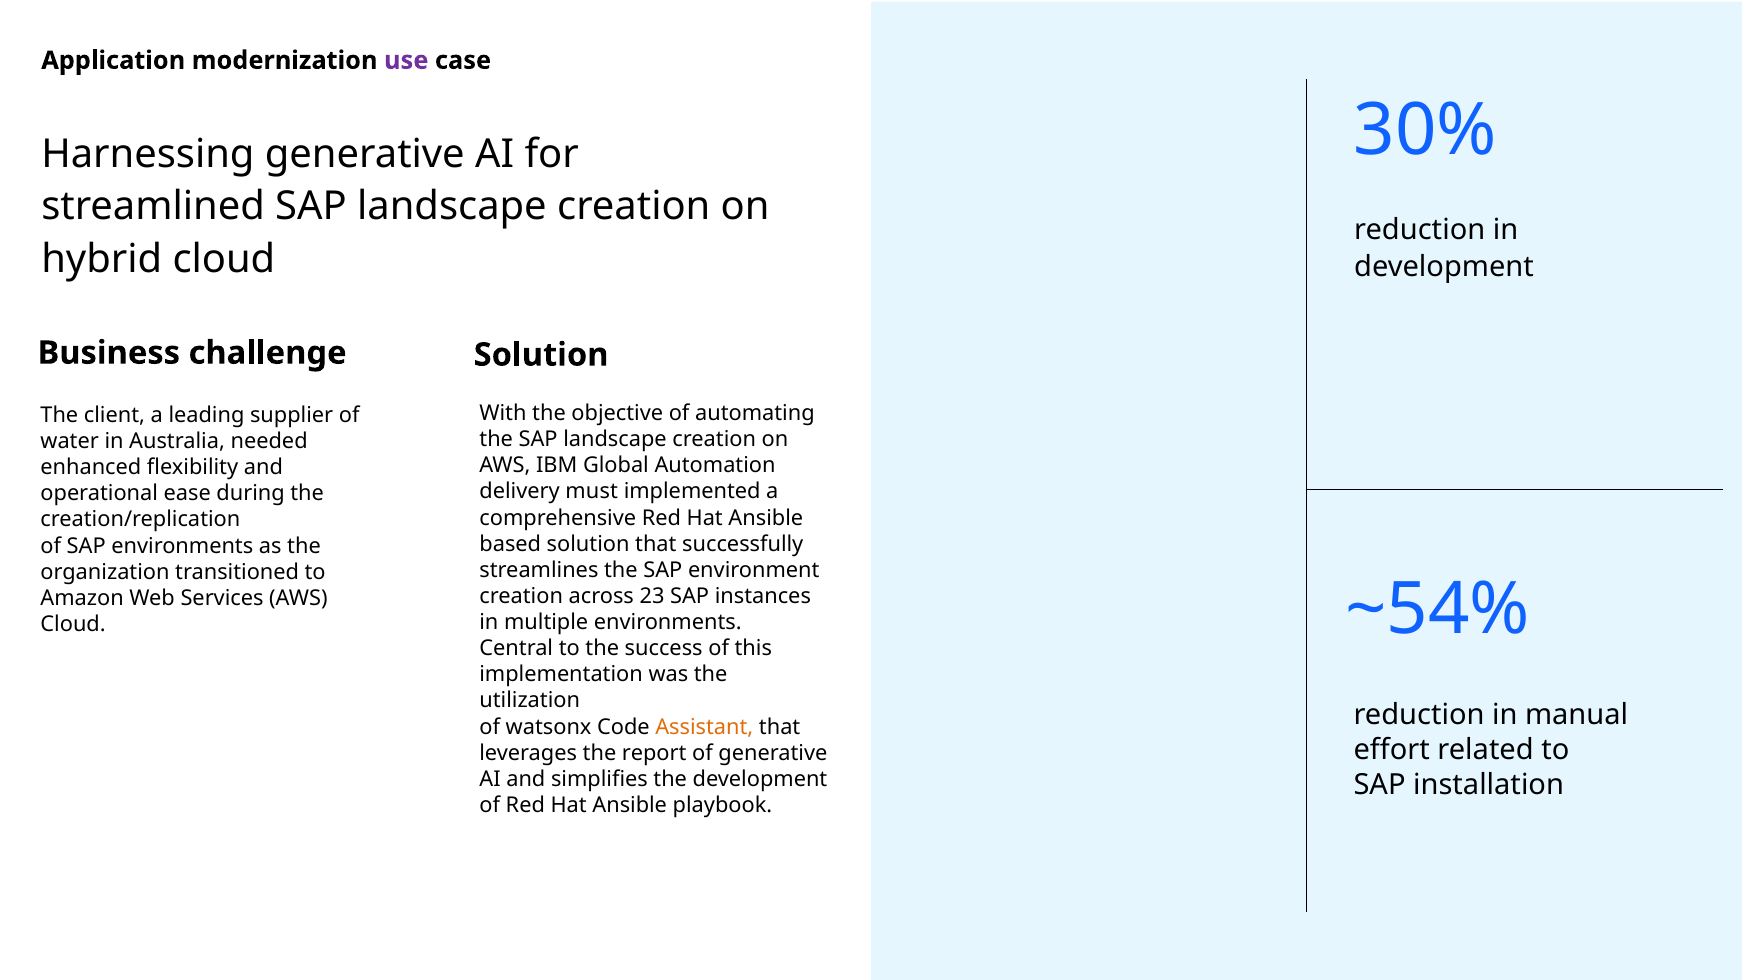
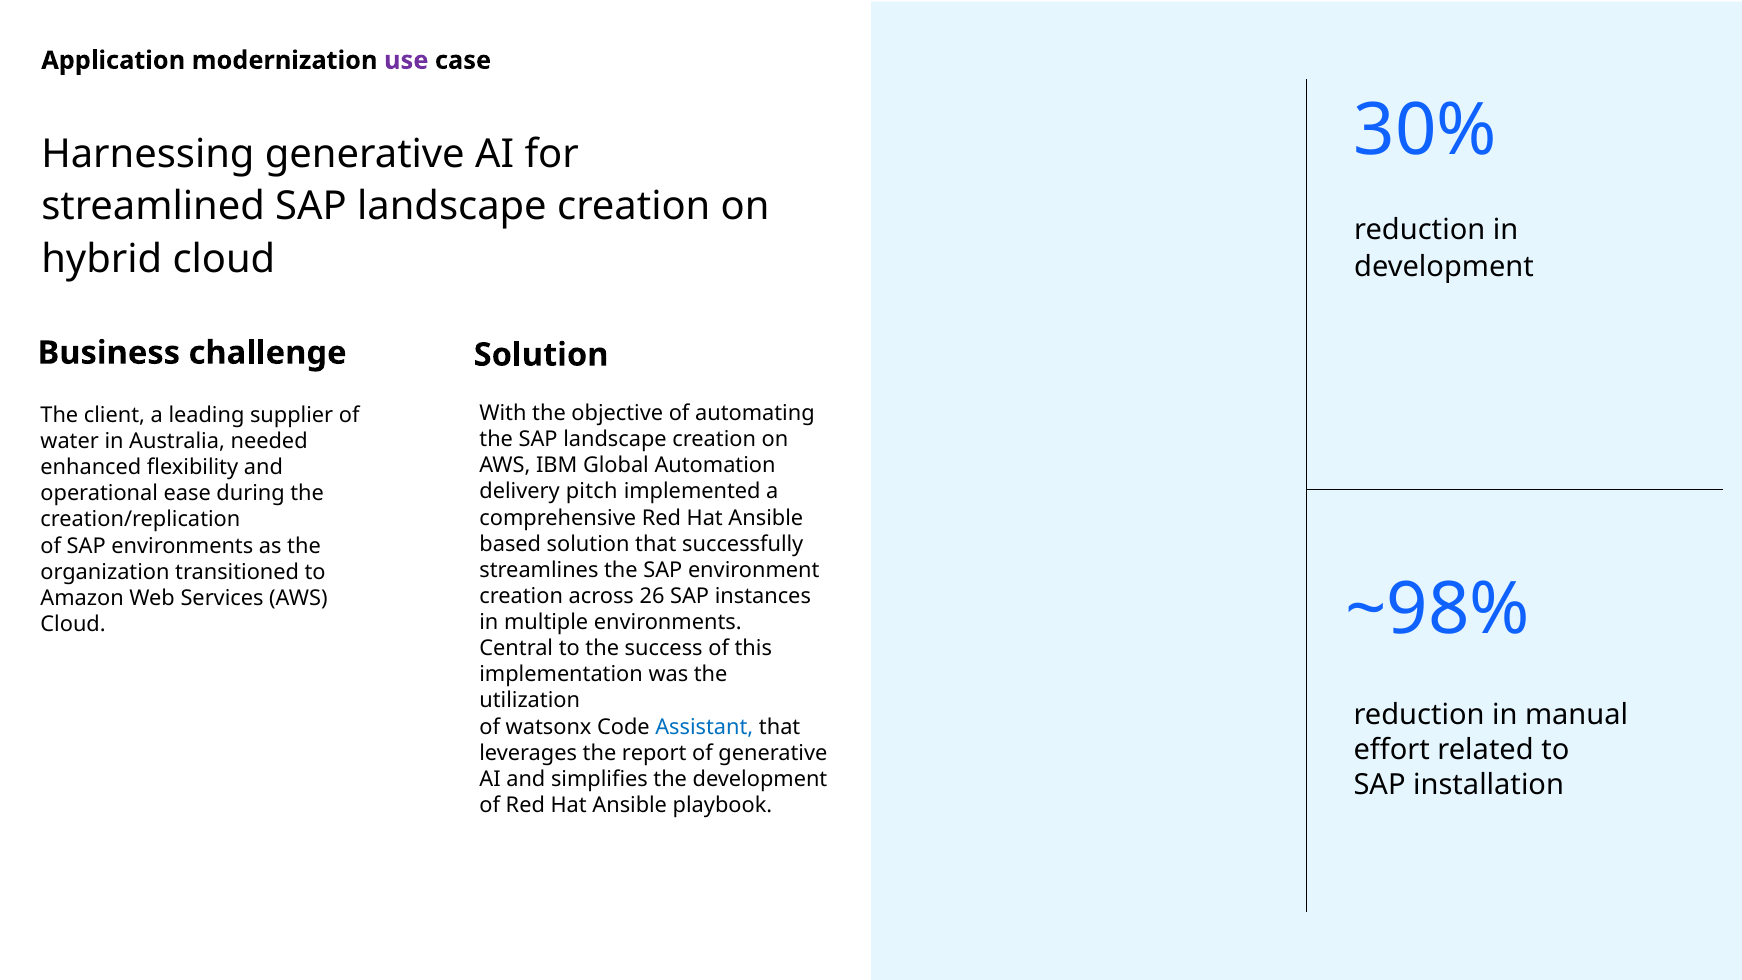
must: must -> pitch
~54%: ~54% -> ~98%
23: 23 -> 26
Assistant colour: orange -> blue
